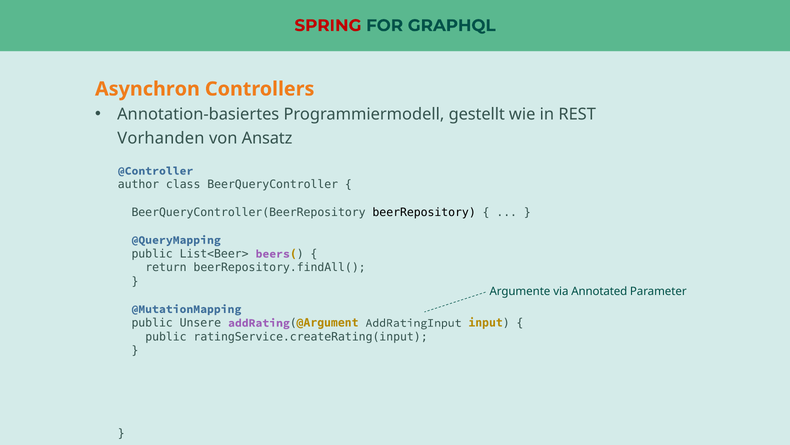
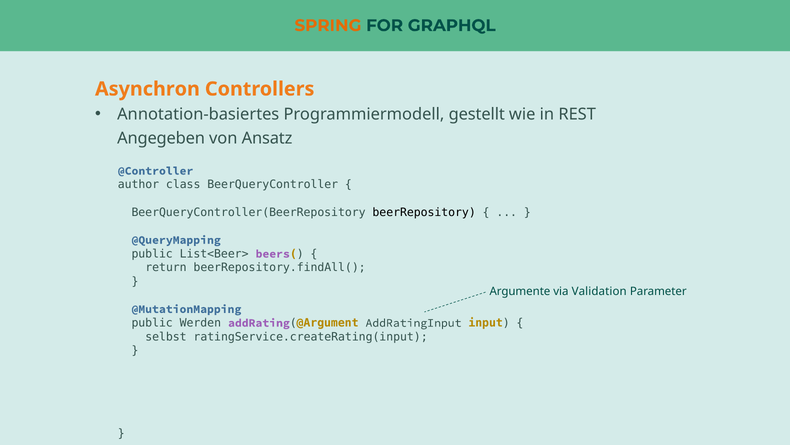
SPRING colour: red -> orange
Vorhanden: Vorhanden -> Angegeben
Annotated: Annotated -> Validation
Unsere: Unsere -> Werden
public at (166, 336): public -> selbst
